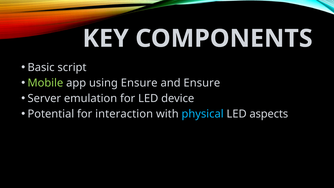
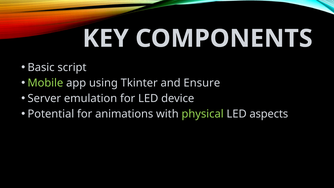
using Ensure: Ensure -> Tkinter
interaction: interaction -> animations
physical colour: light blue -> light green
